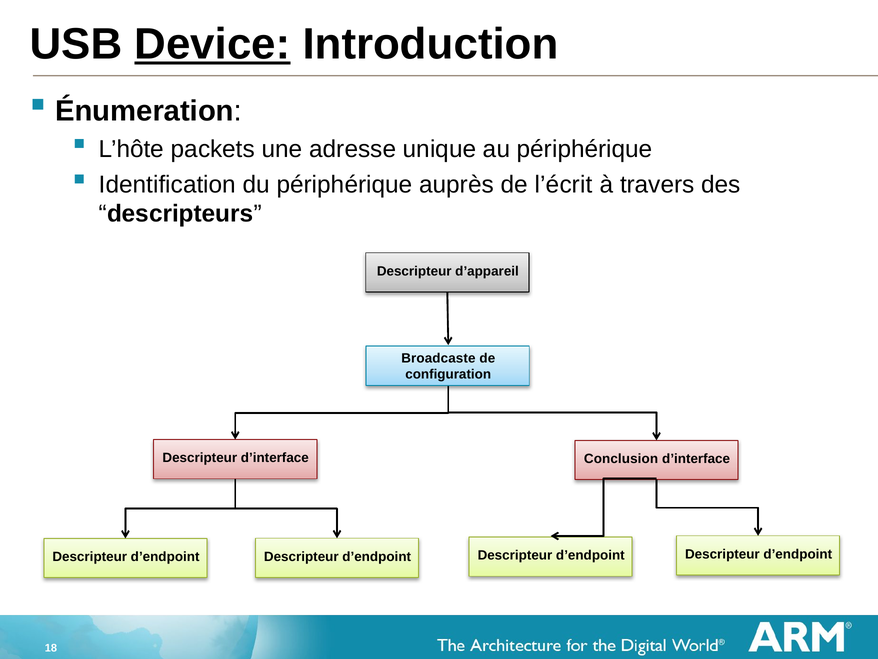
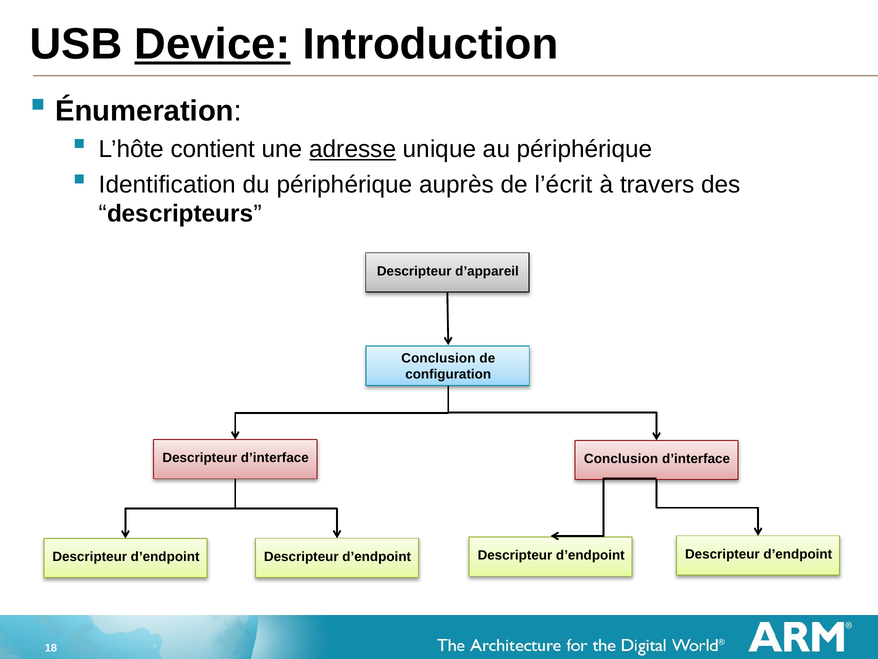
packets: packets -> contient
adresse underline: none -> present
Broadcaste at (438, 358): Broadcaste -> Conclusion
